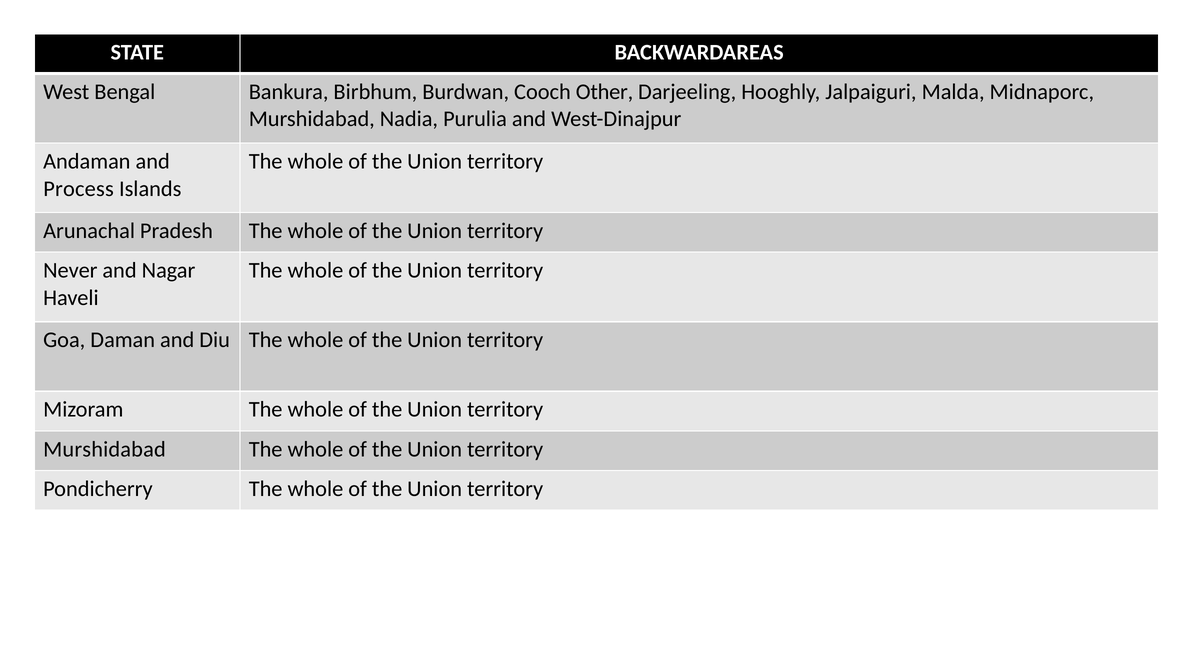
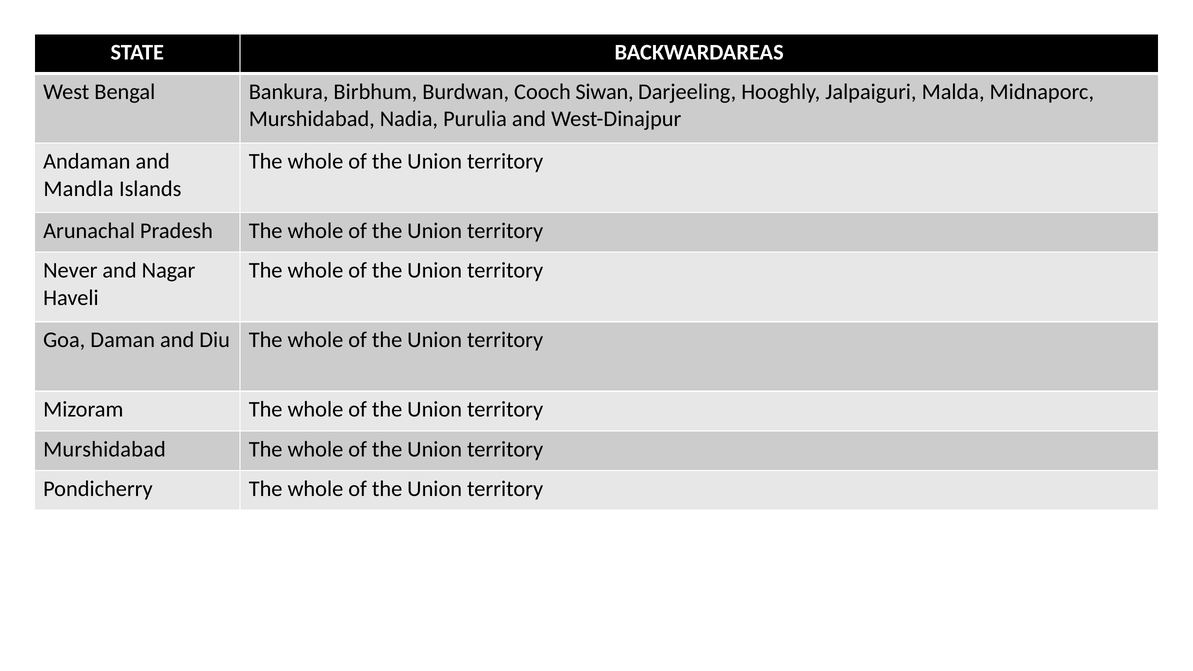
Other: Other -> Siwan
Process: Process -> Mandla
